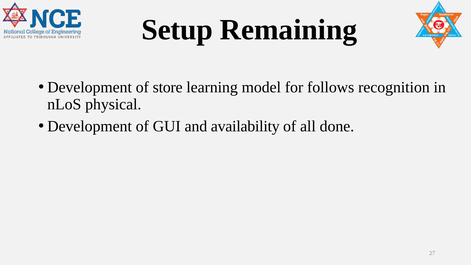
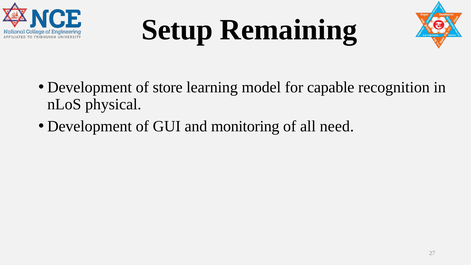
follows: follows -> capable
availability: availability -> monitoring
done: done -> need
